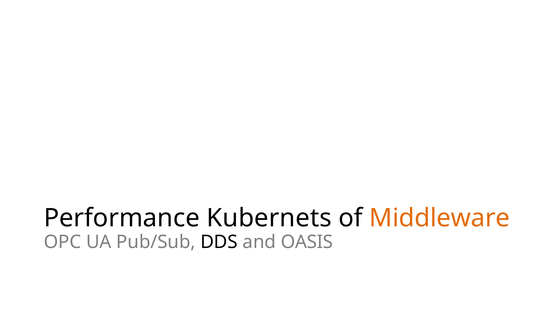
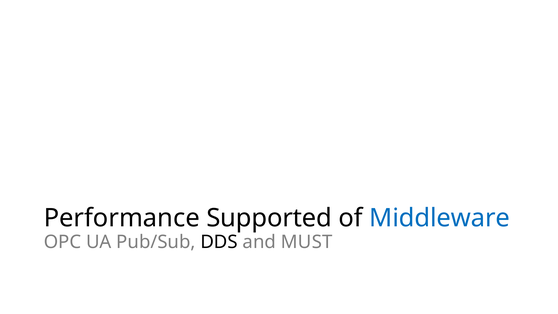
Kubernets: Kubernets -> Supported
Middleware colour: orange -> blue
OASIS: OASIS -> MUST
